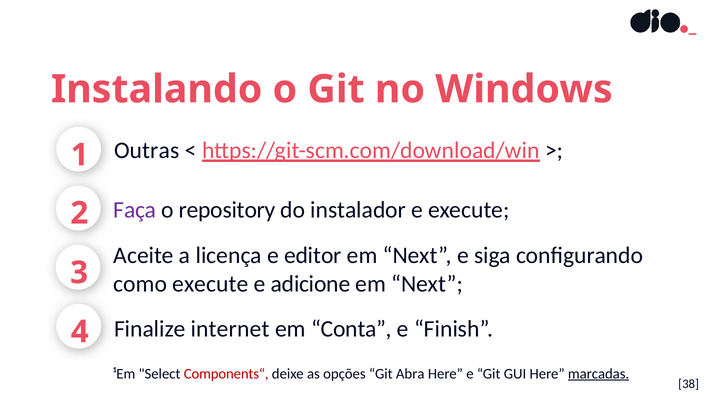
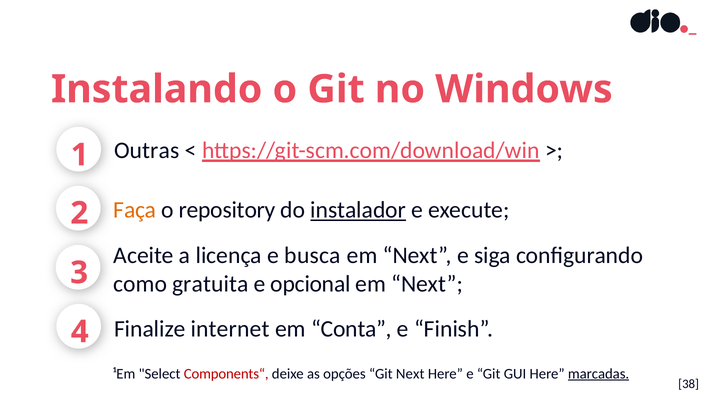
Faça colour: purple -> orange
instalador underline: none -> present
editor: editor -> busca
como execute: execute -> gratuita
adicione: adicione -> opcional
Git Abra: Abra -> Next
